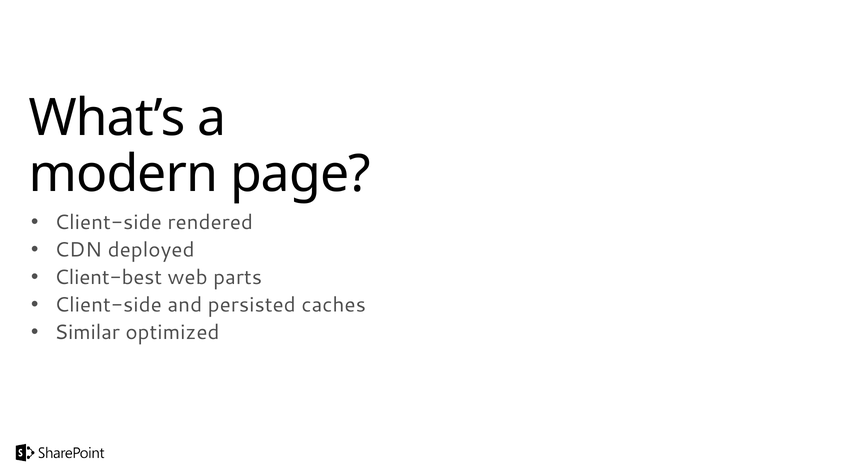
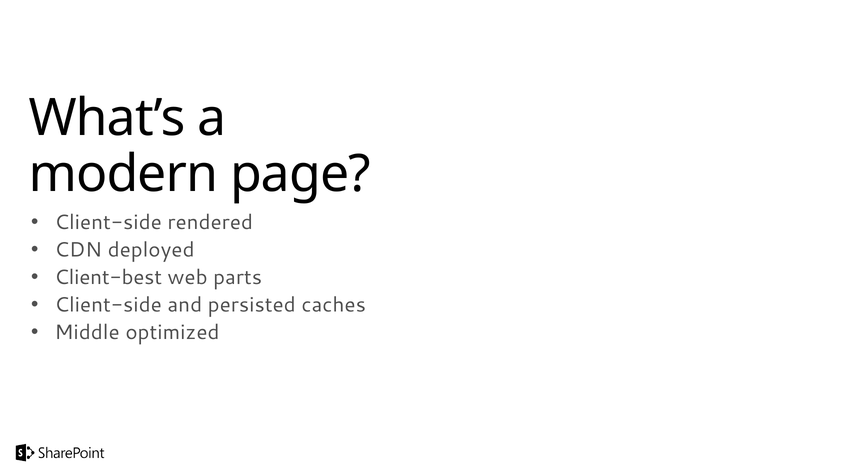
Similar: Similar -> Middle
